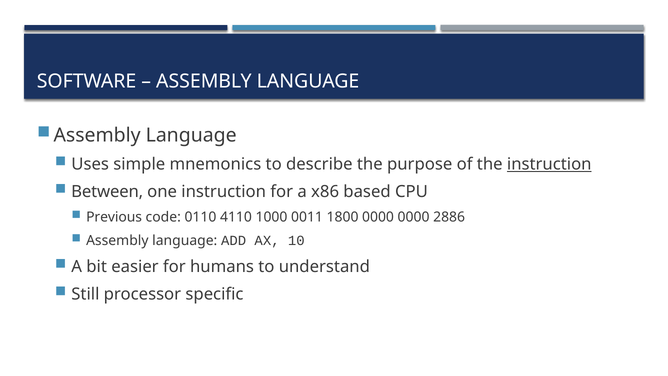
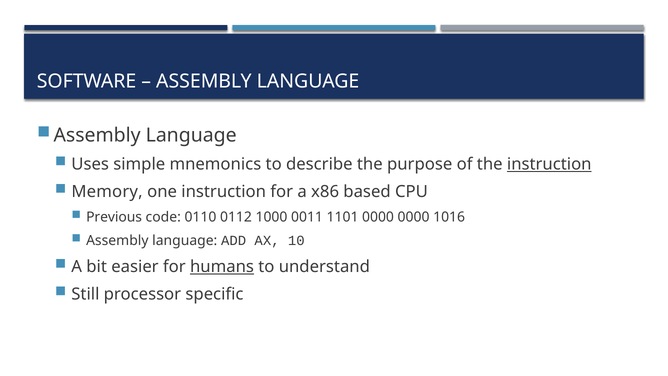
Between: Between -> Memory
4110: 4110 -> 0112
1800: 1800 -> 1101
2886: 2886 -> 1016
humans underline: none -> present
